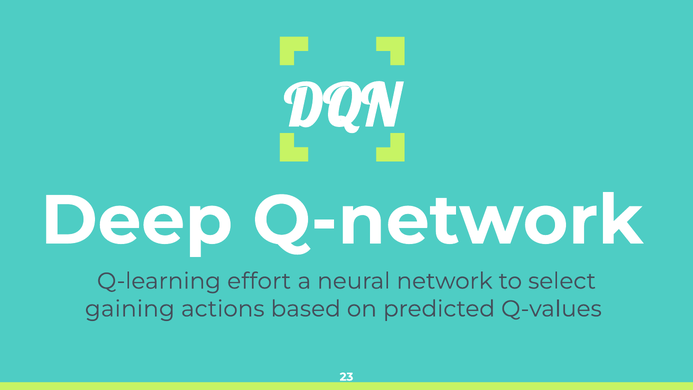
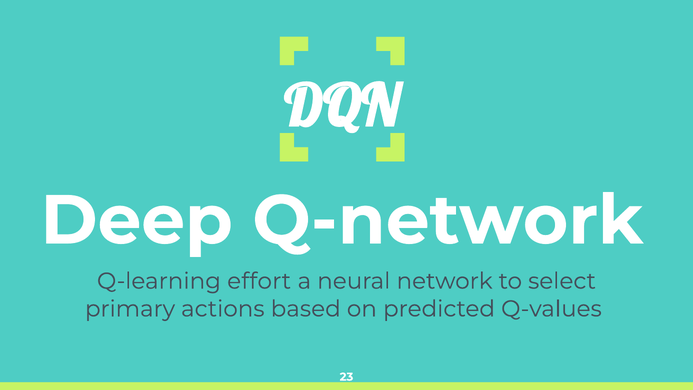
gaining: gaining -> primary
